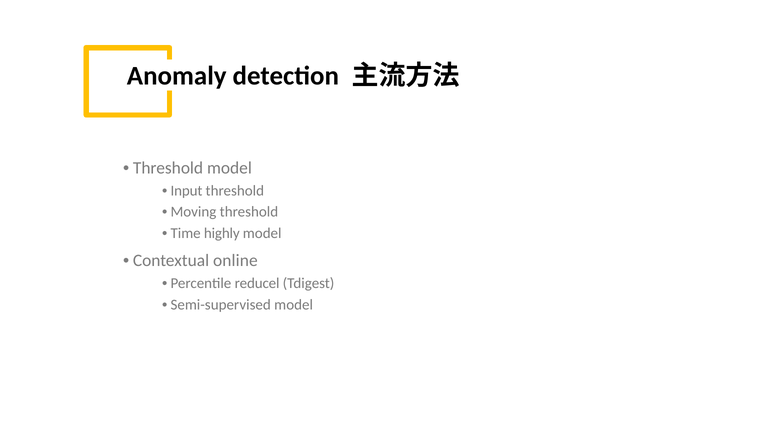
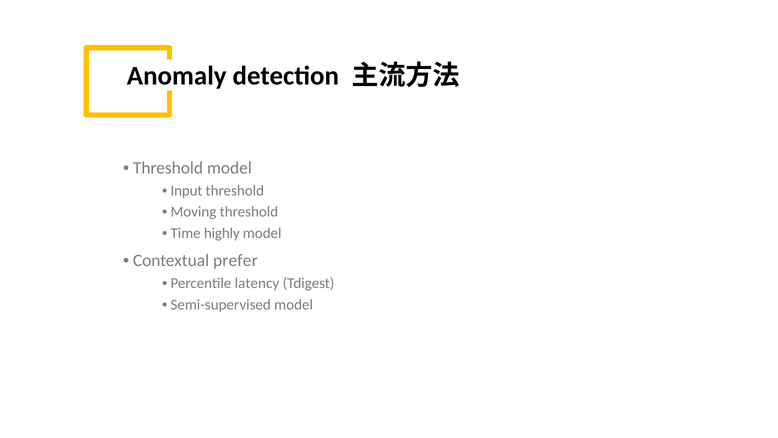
online: online -> prefer
reducel: reducel -> latency
